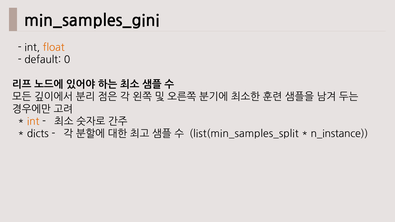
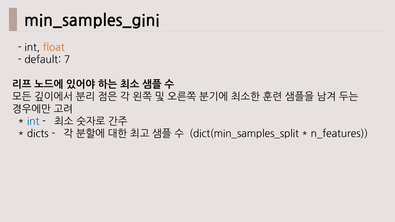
0: 0 -> 7
int at (33, 122) colour: orange -> blue
list(min_samples_split: list(min_samples_split -> dict(min_samples_split
n_instance: n_instance -> n_features
